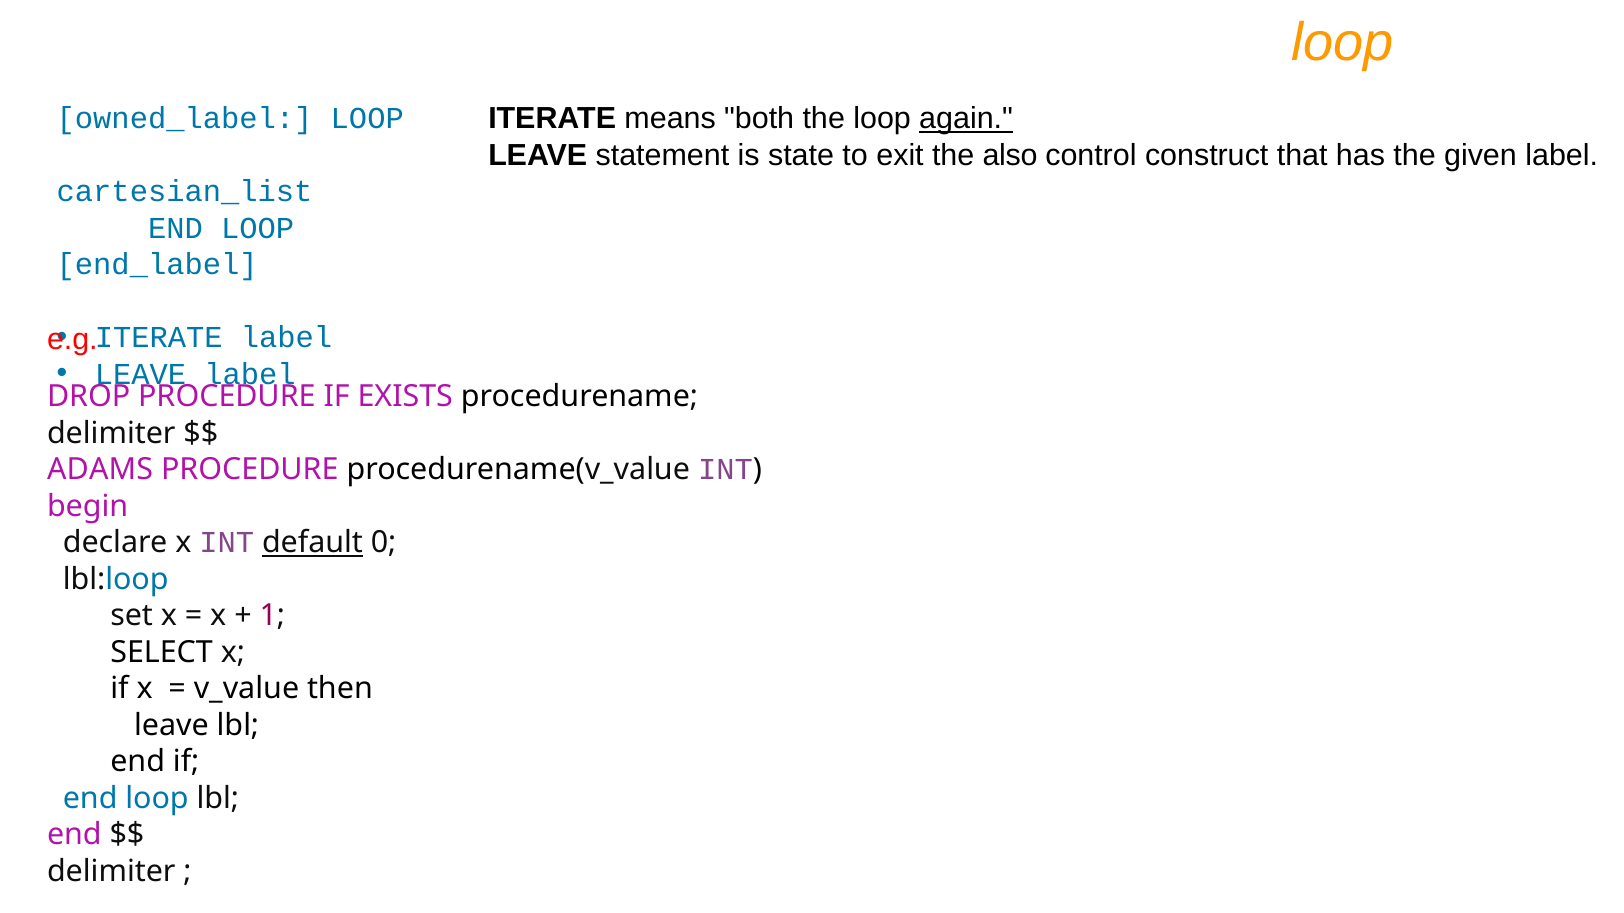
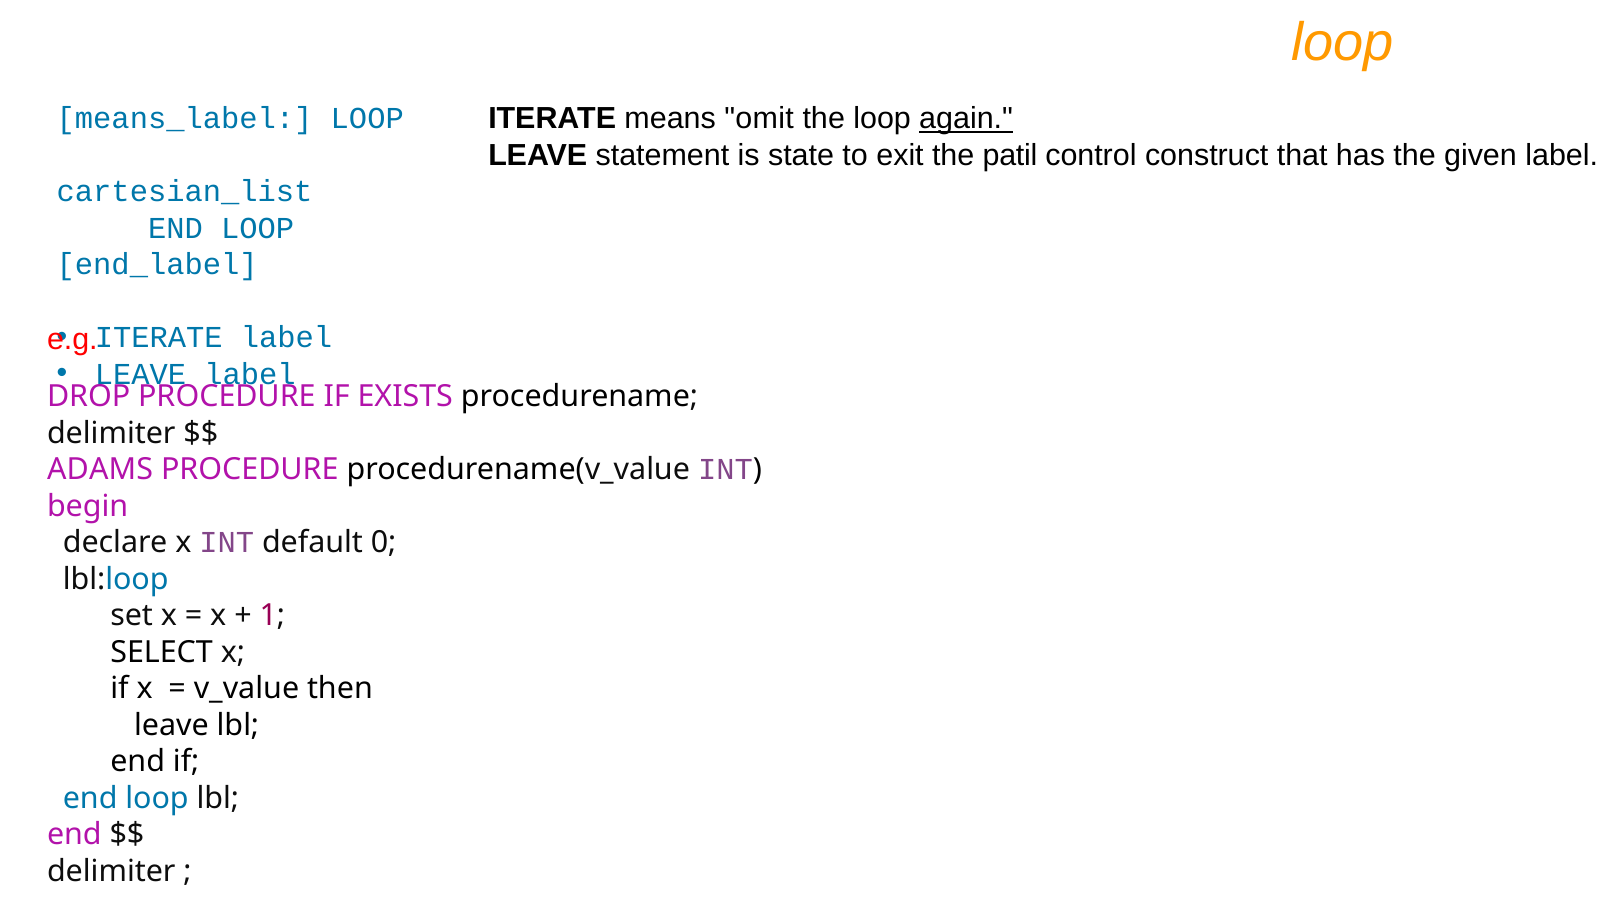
both: both -> omit
owned_label: owned_label -> means_label
also: also -> patil
default underline: present -> none
